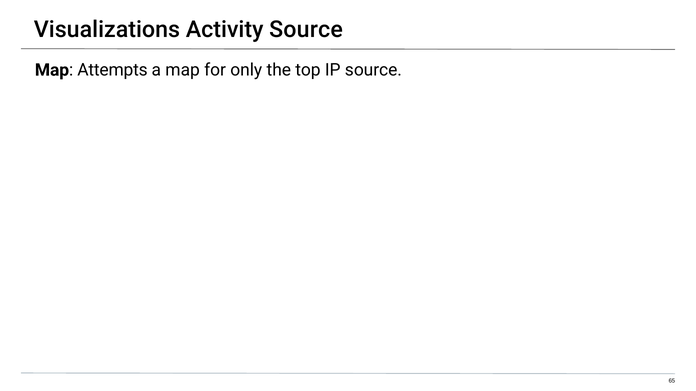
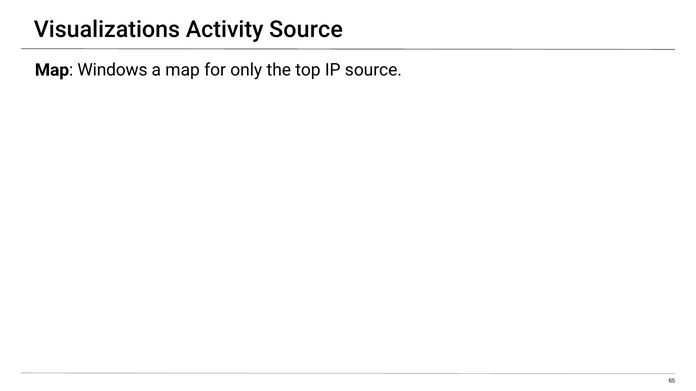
Attempts: Attempts -> Windows
